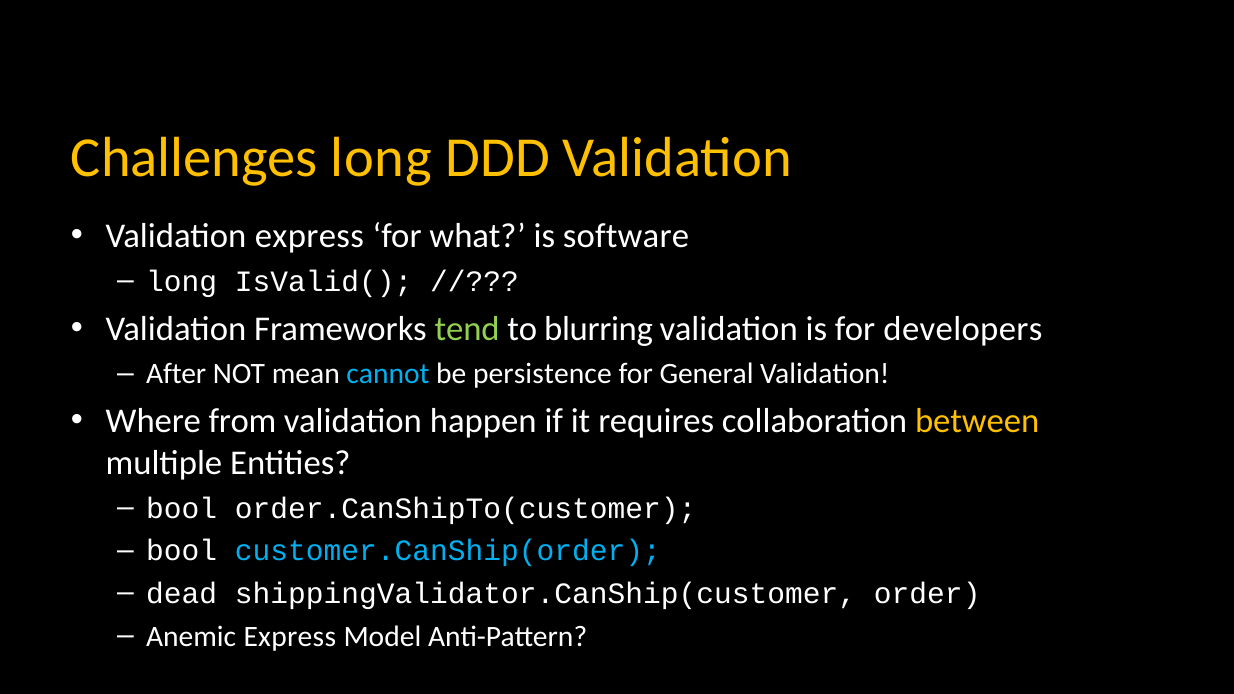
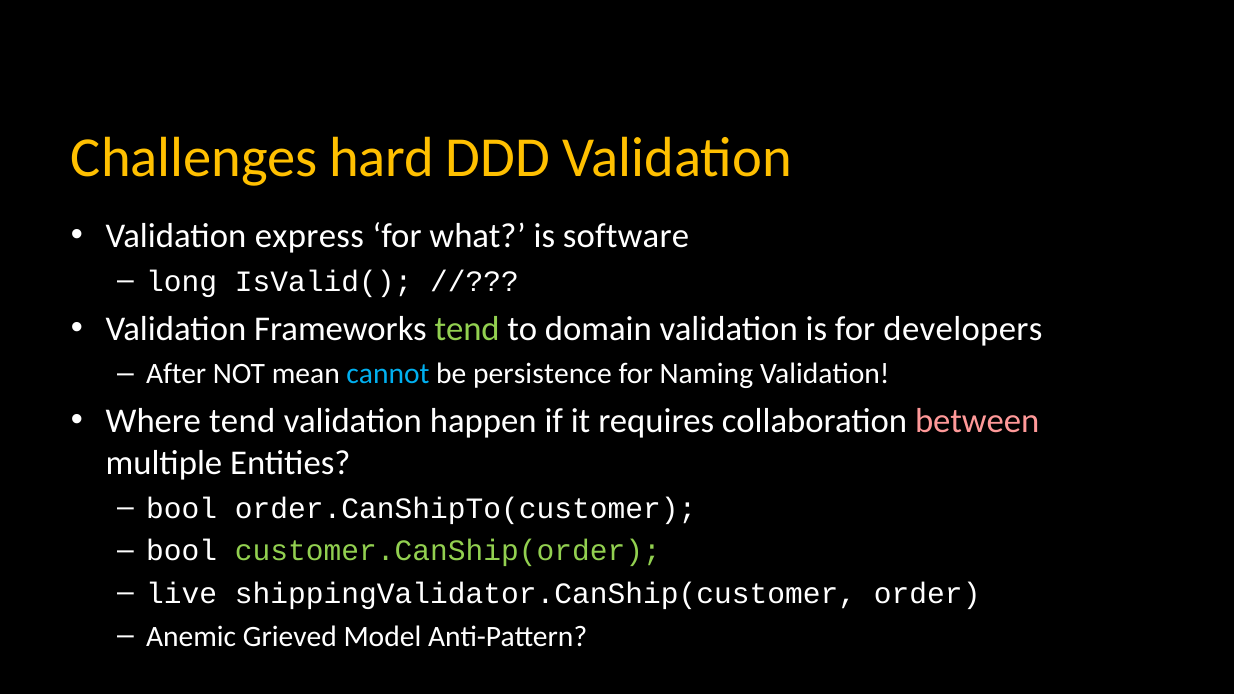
Challenges long: long -> hard
blurring: blurring -> domain
General: General -> Naming
Where from: from -> tend
between colour: yellow -> pink
customer.CanShip(order colour: light blue -> light green
dead: dead -> live
Anemic Express: Express -> Grieved
